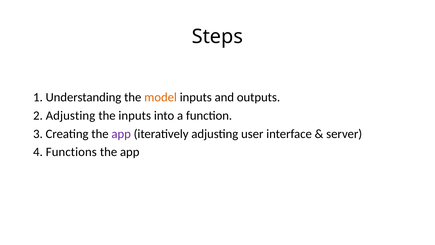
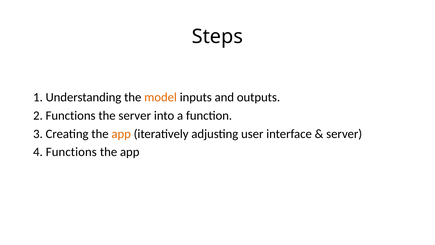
2 Adjusting: Adjusting -> Functions
the inputs: inputs -> server
app at (121, 134) colour: purple -> orange
